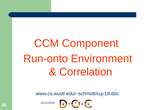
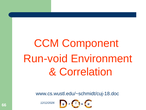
Run-onto: Run-onto -> Run-void
